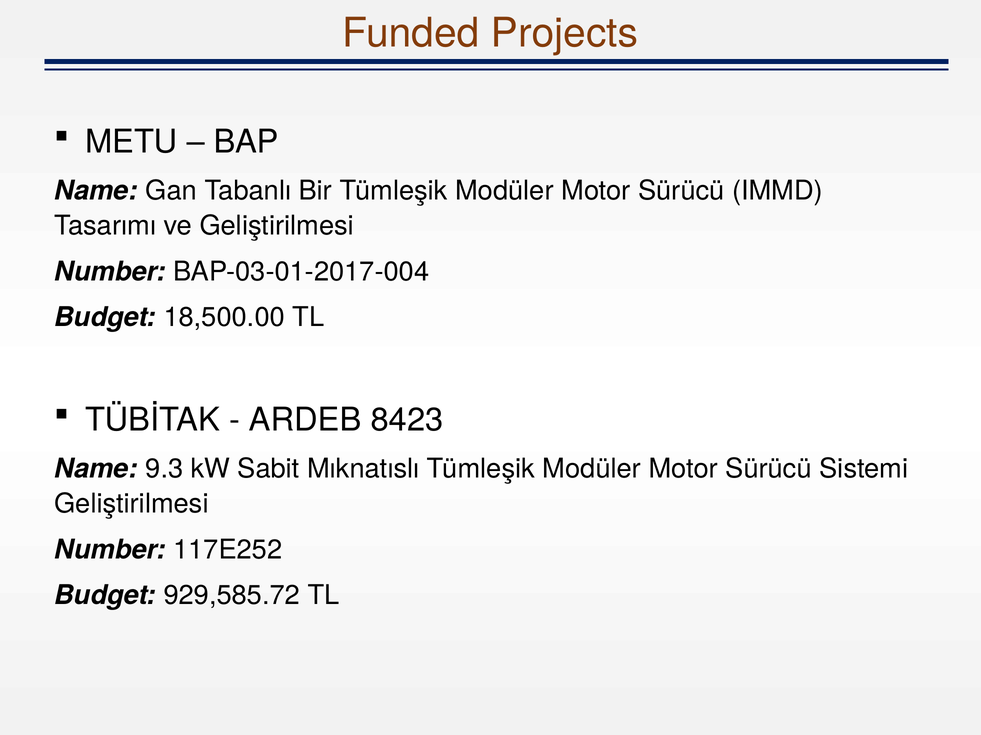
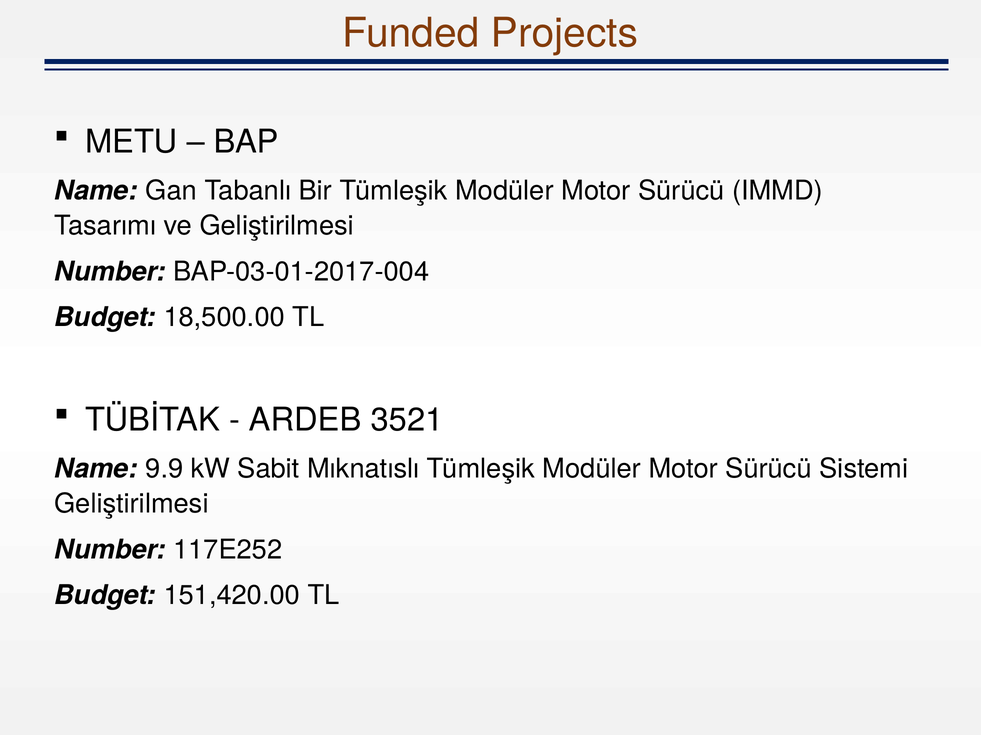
8423: 8423 -> 3521
9.3: 9.3 -> 9.9
929,585.72: 929,585.72 -> 151,420.00
